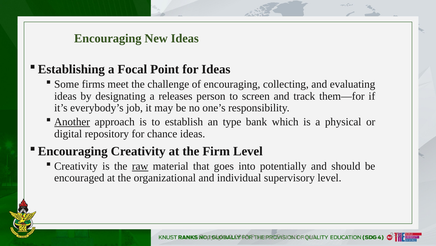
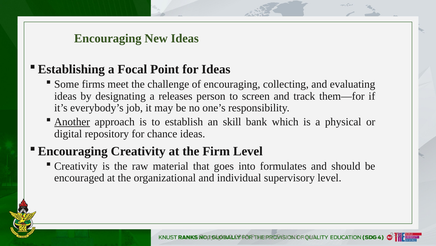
type: type -> skill
raw underline: present -> none
potentially: potentially -> formulates
